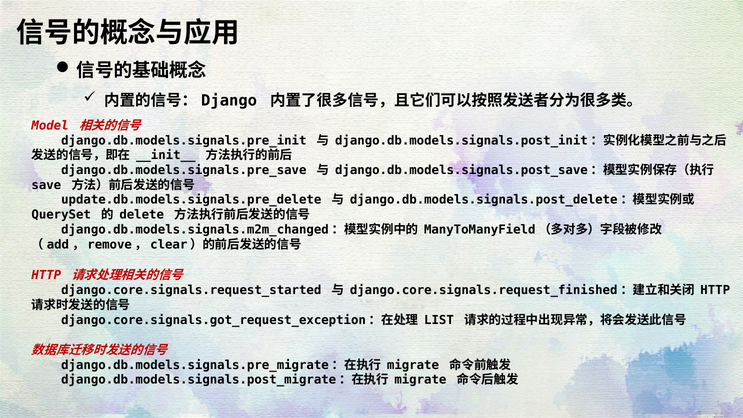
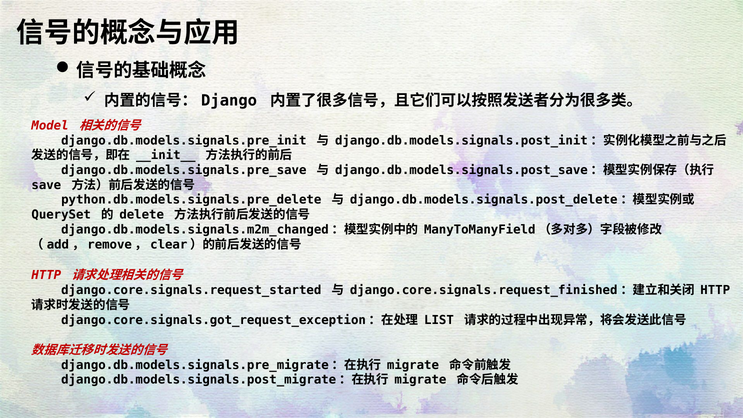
update.db.models.signals.pre_delete: update.db.models.signals.pre_delete -> python.db.models.signals.pre_delete
